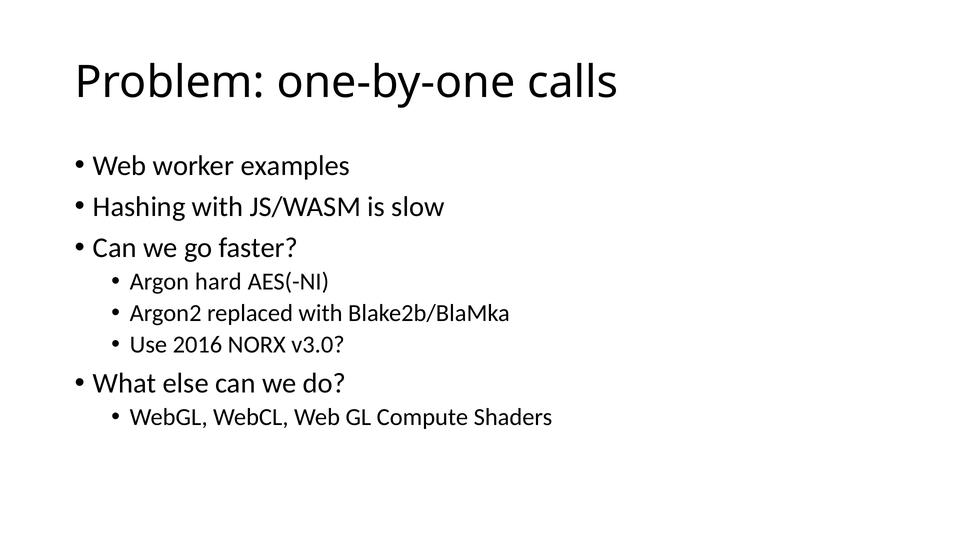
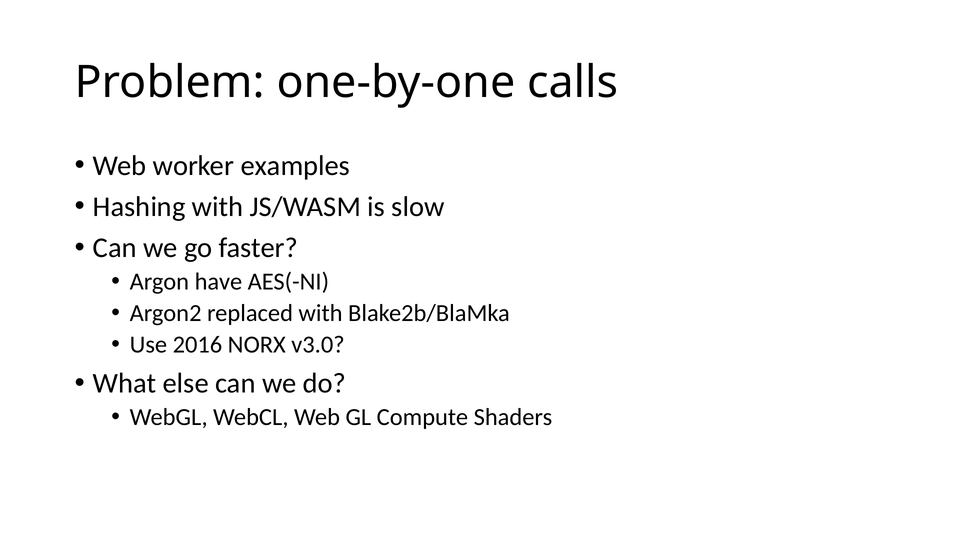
hard: hard -> have
